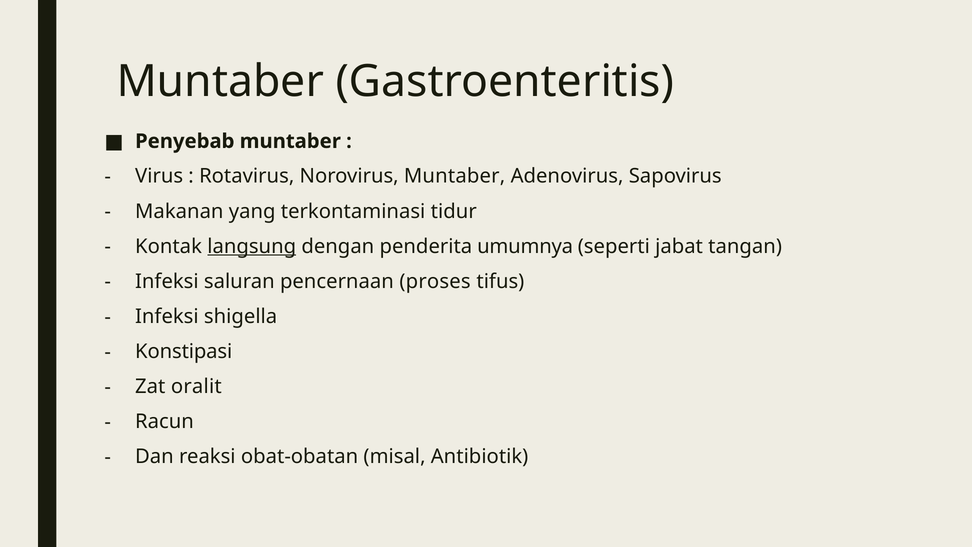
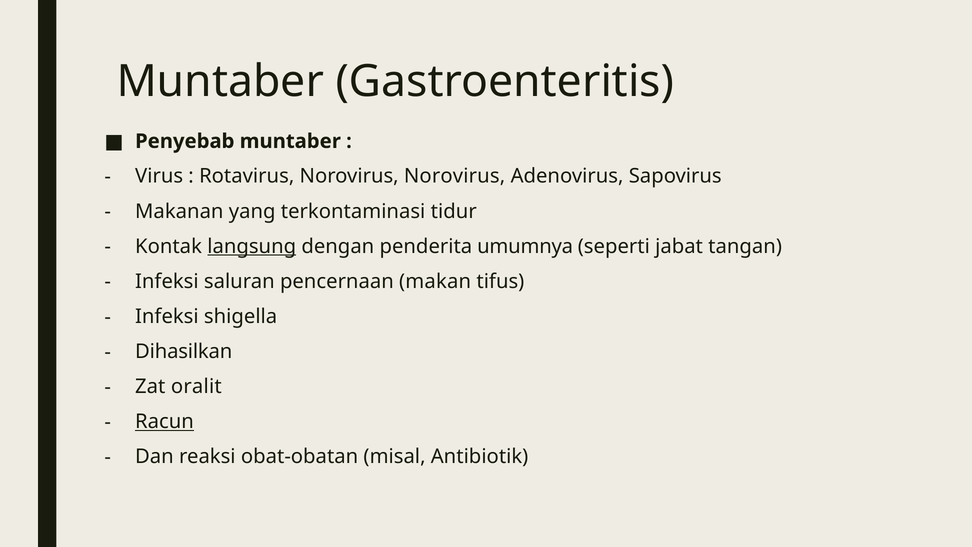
Norovirus Muntaber: Muntaber -> Norovirus
proses: proses -> makan
Konstipasi: Konstipasi -> Dihasilkan
Racun underline: none -> present
